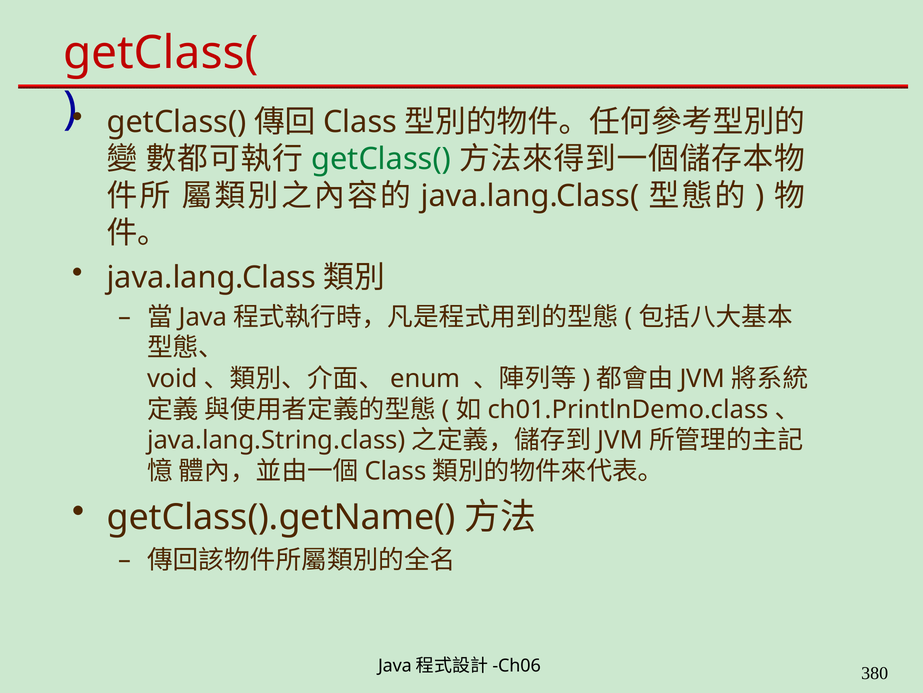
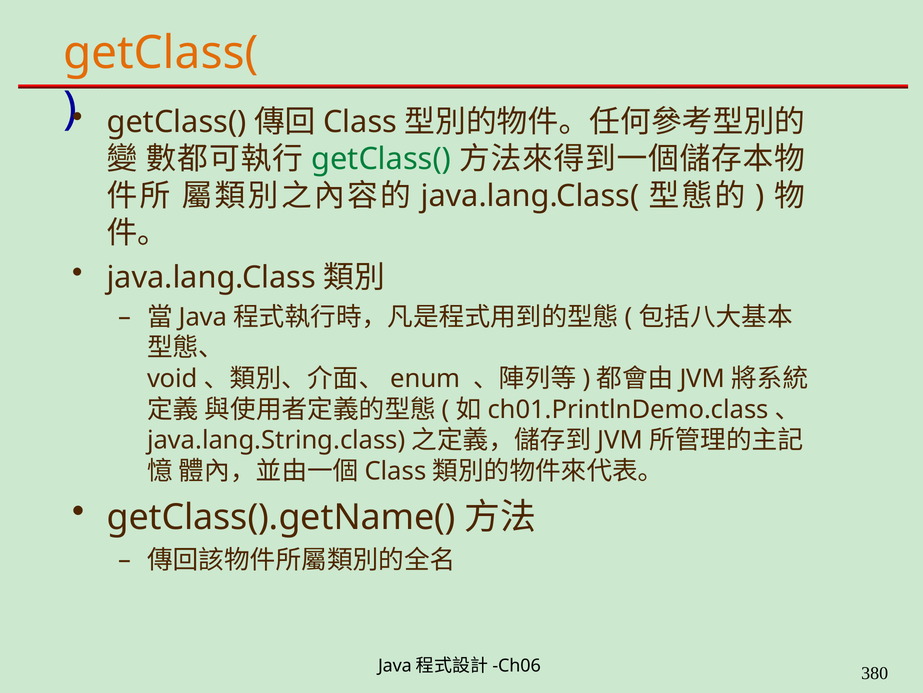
getClass( at (161, 53) colour: red -> orange
